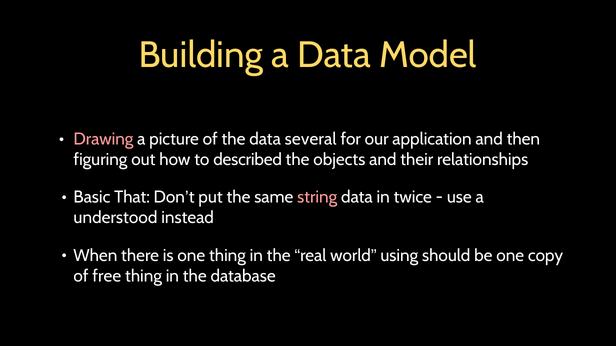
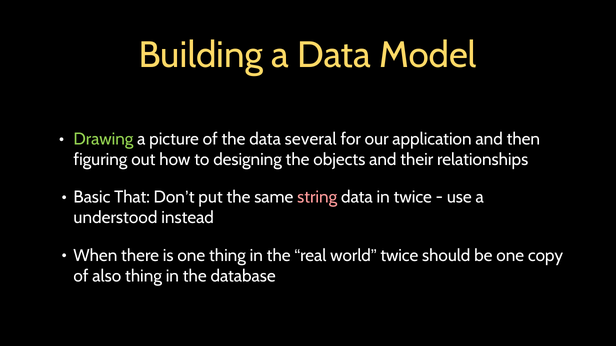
Drawing colour: pink -> light green
described: described -> designing
using at (399, 256): using -> twice
free: free -> also
